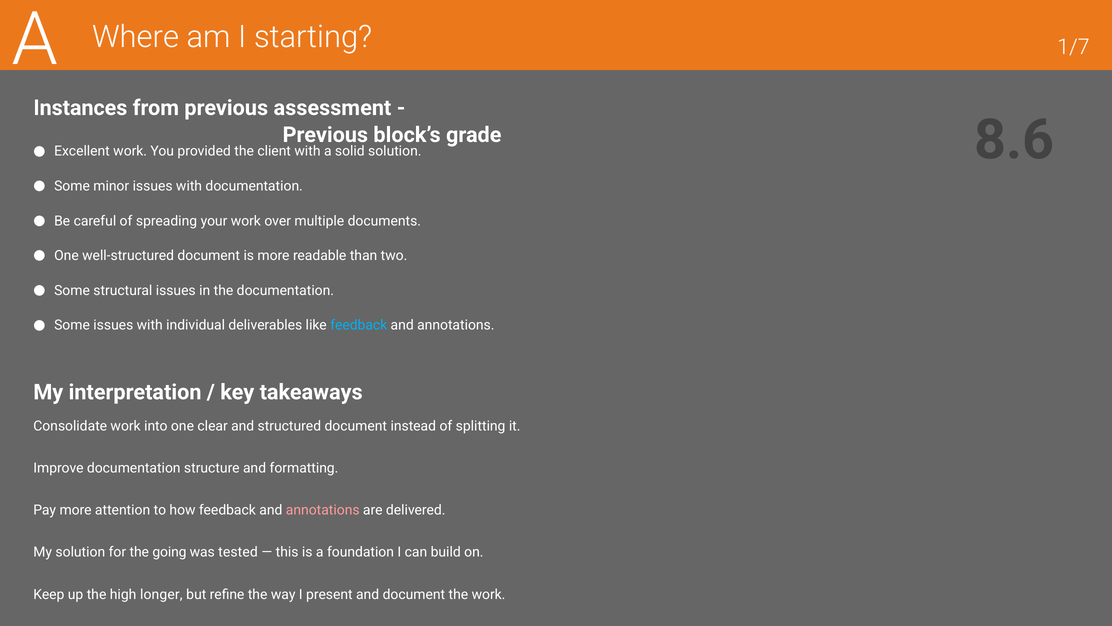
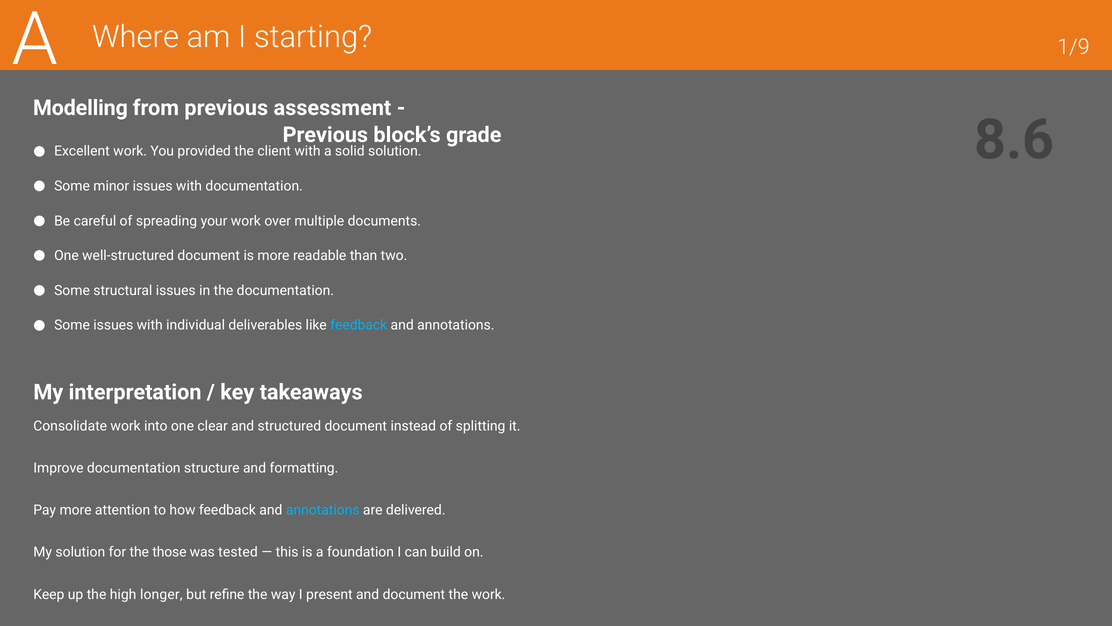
1/7: 1/7 -> 1/9
Instances: Instances -> Modelling
annotations at (323, 510) colour: pink -> light blue
going: going -> those
